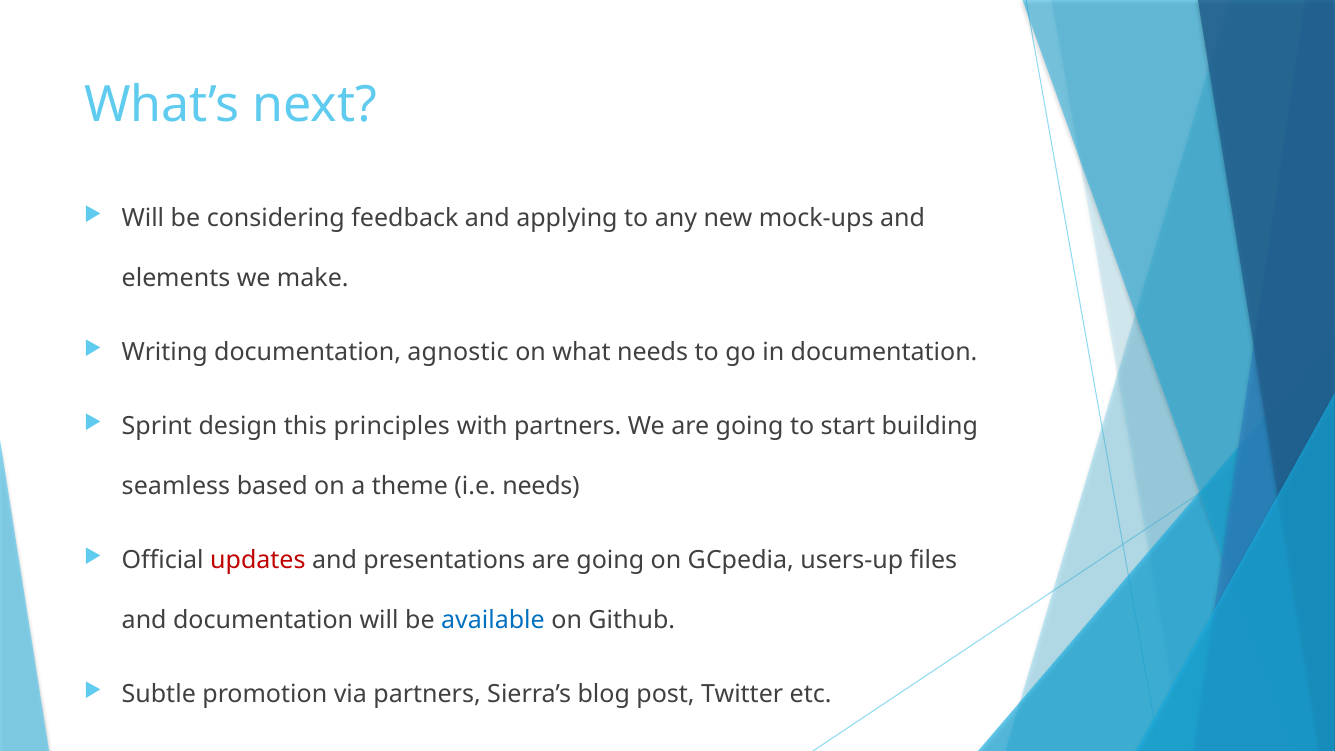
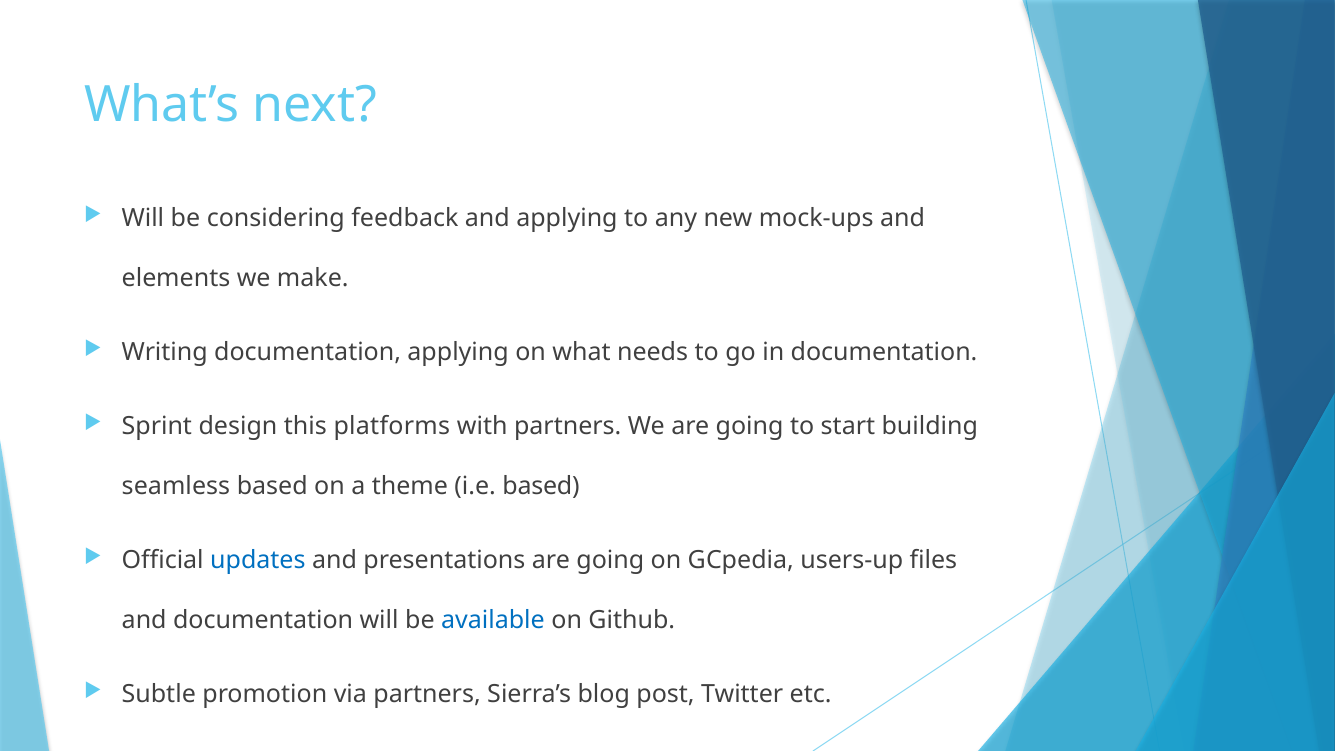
documentation agnostic: agnostic -> applying
principles: principles -> platforms
i.e needs: needs -> based
updates colour: red -> blue
